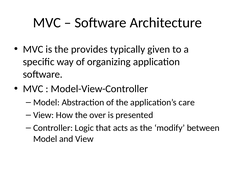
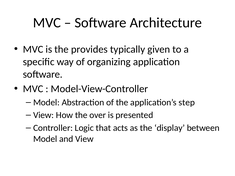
care: care -> step
modify: modify -> display
